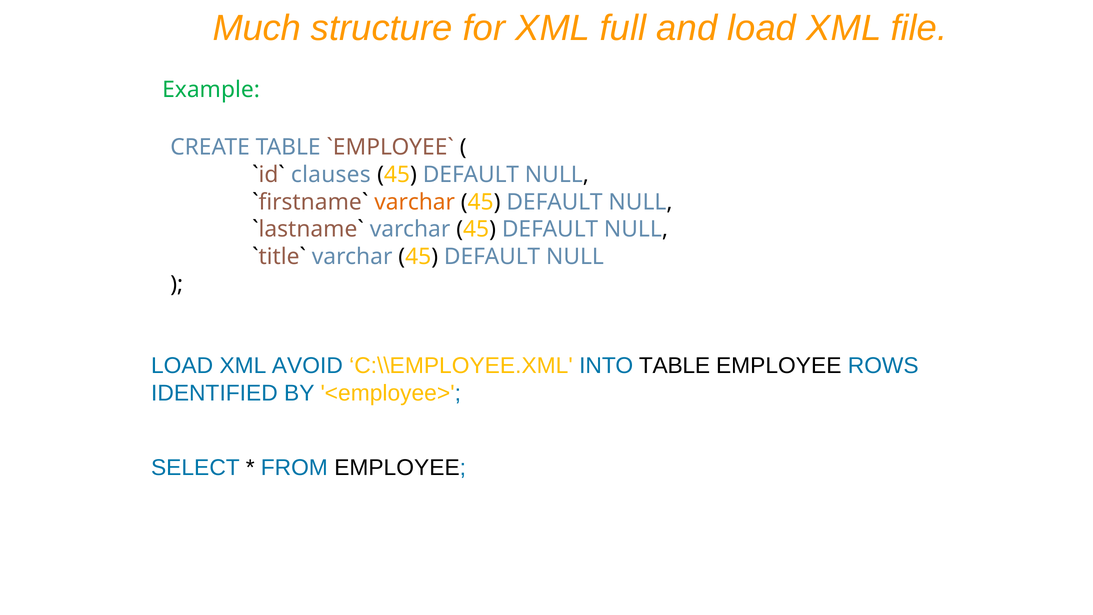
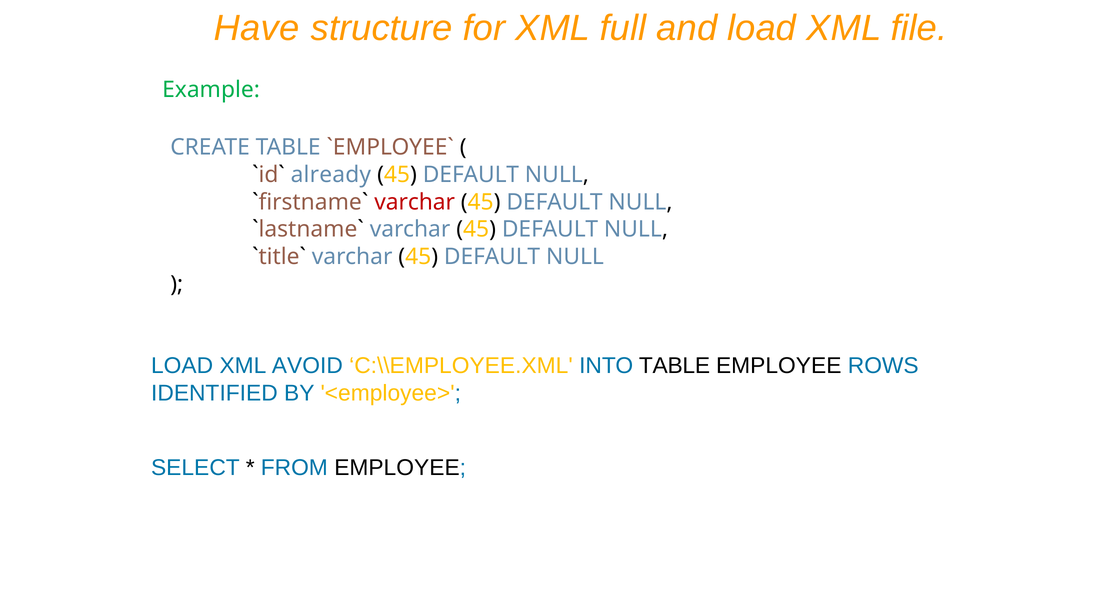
Much: Much -> Have
clauses: clauses -> already
varchar at (415, 202) colour: orange -> red
